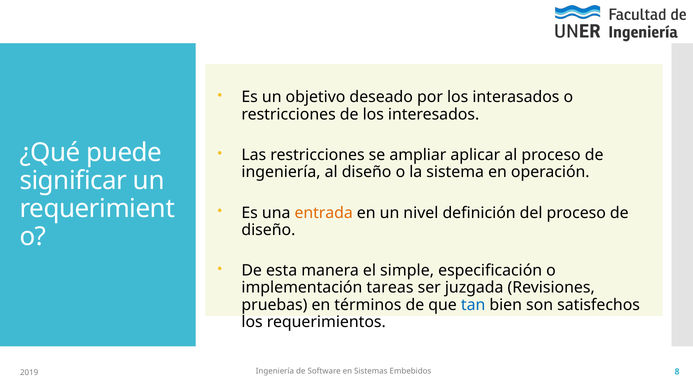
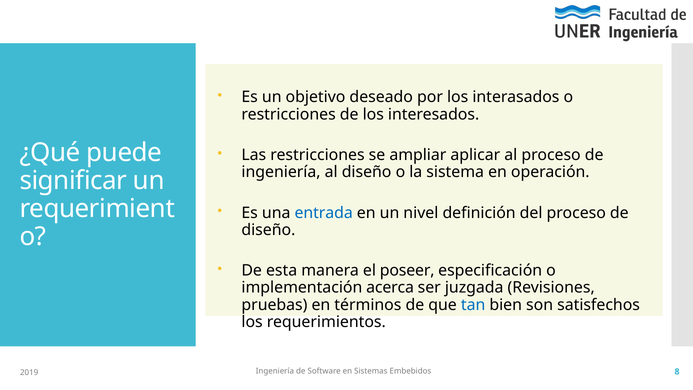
entrada colour: orange -> blue
simple: simple -> poseer
tareas: tareas -> acerca
